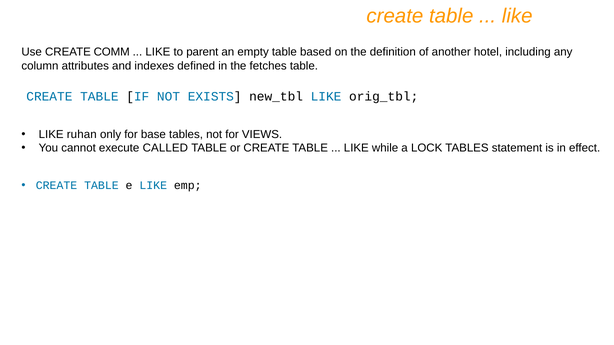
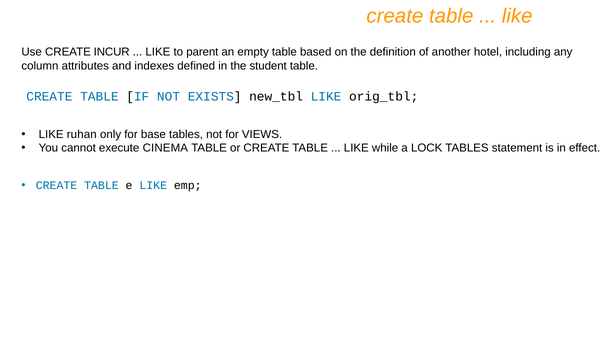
COMM: COMM -> INCUR
fetches: fetches -> student
CALLED: CALLED -> CINEMA
